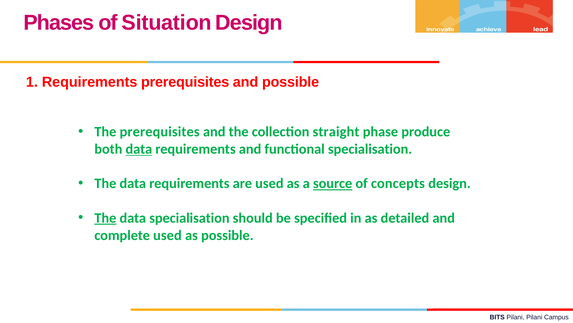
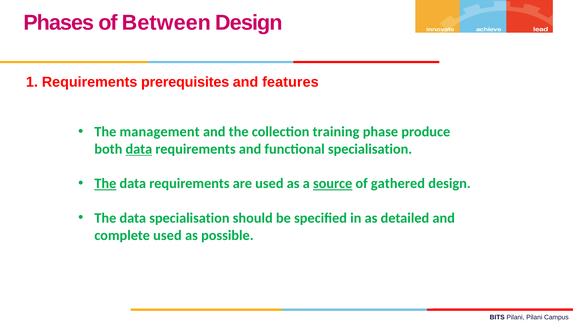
Situation: Situation -> Between
and possible: possible -> features
The prerequisites: prerequisites -> management
straight: straight -> training
The at (105, 183) underline: none -> present
concepts: concepts -> gathered
The at (105, 218) underline: present -> none
